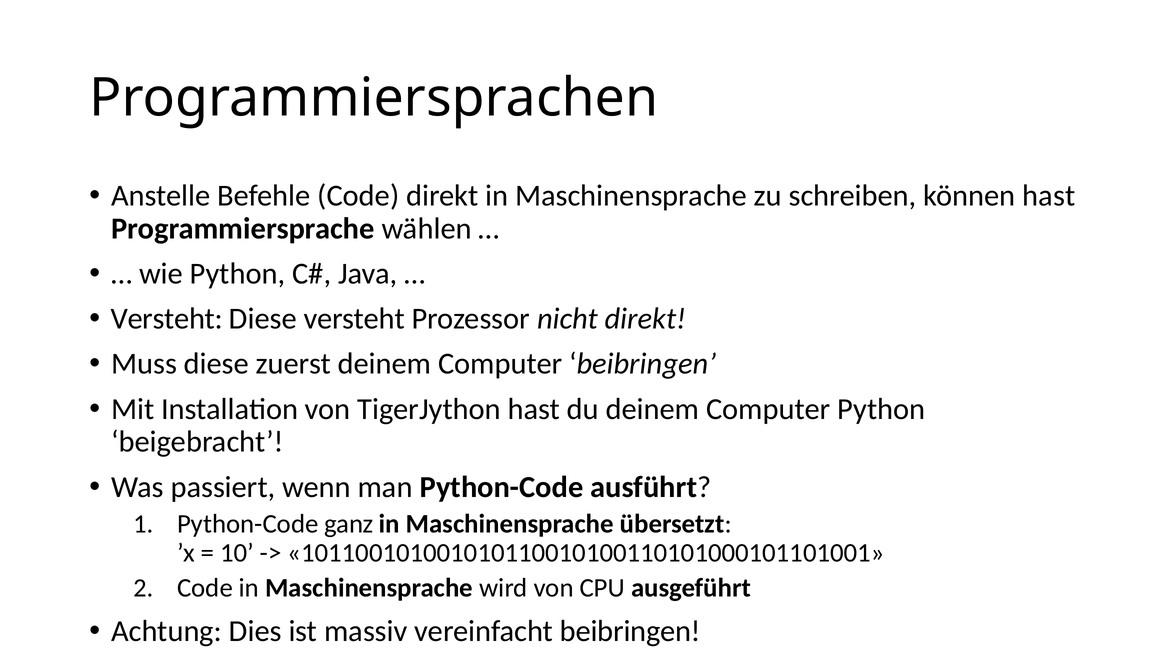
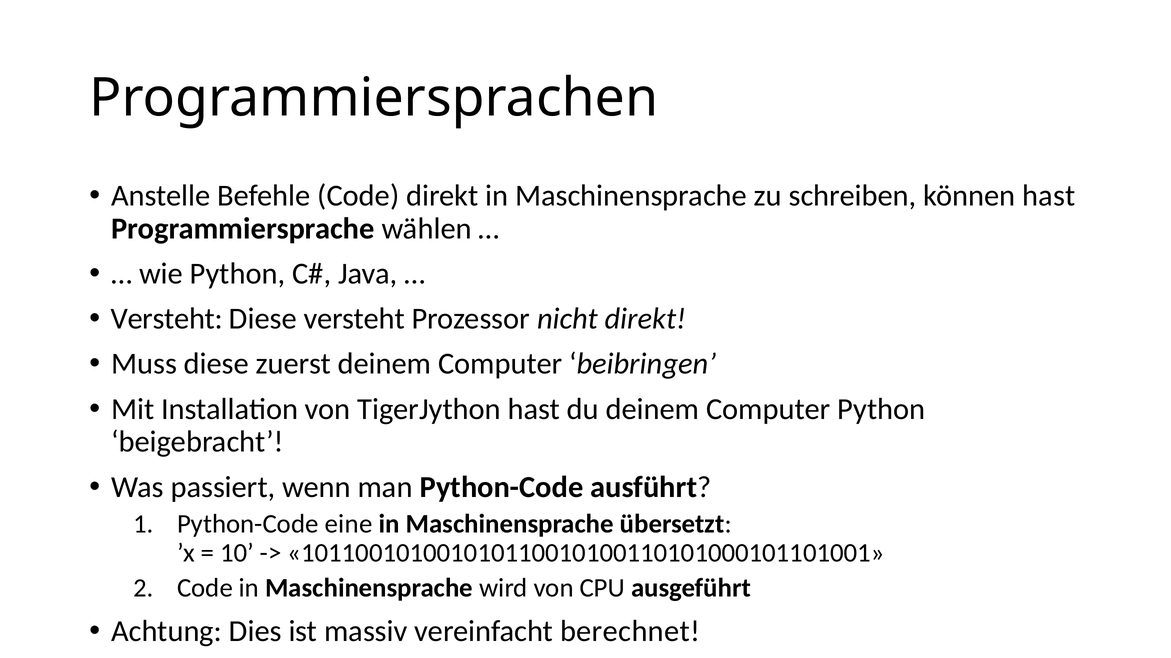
ganz: ganz -> eine
vereinfacht beibringen: beibringen -> berechnet
